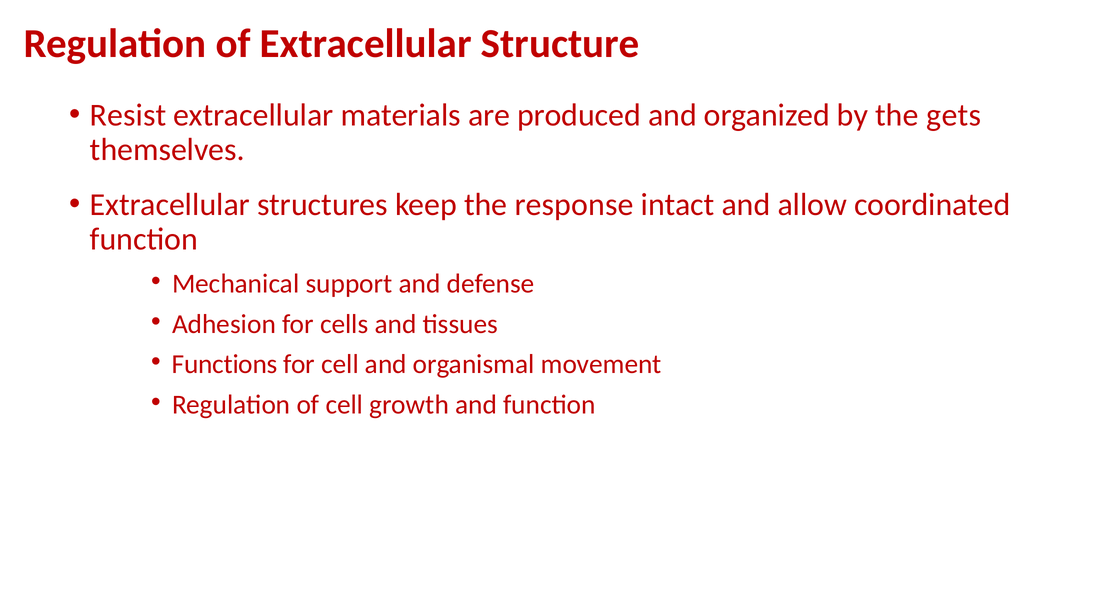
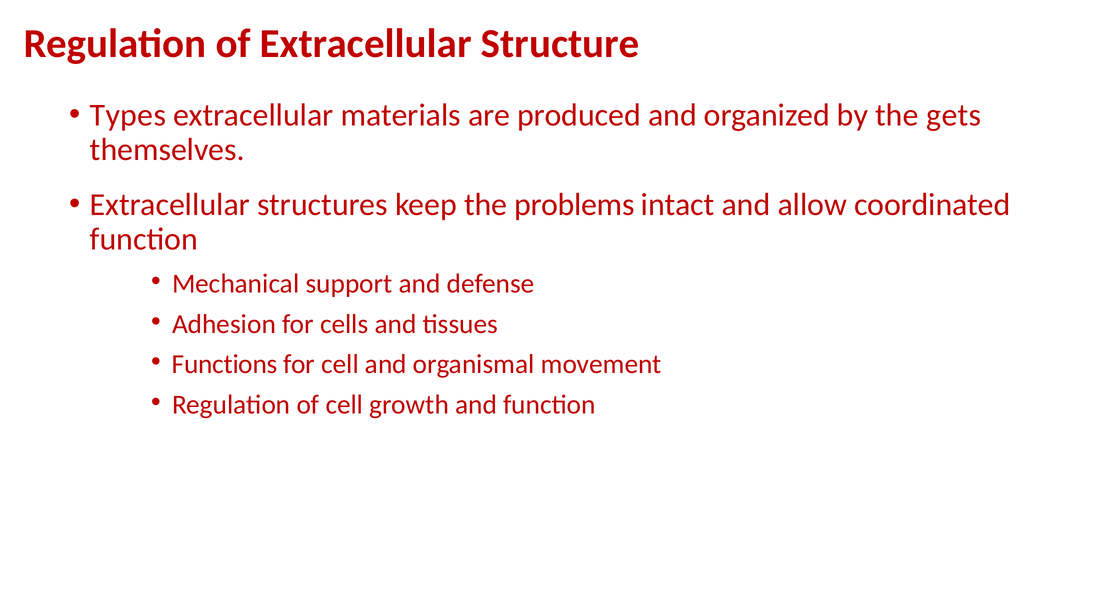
Resist: Resist -> Types
response: response -> problems
